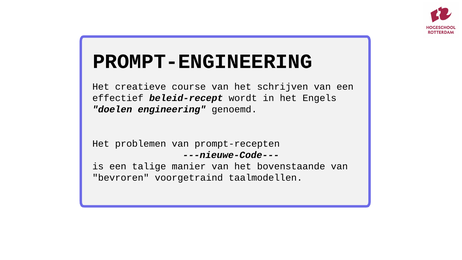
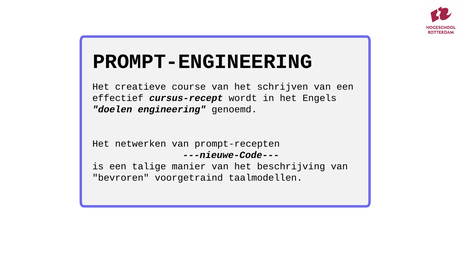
beleid-recept: beleid-recept -> cursus-recept
problemen: problemen -> netwerken
bovenstaande: bovenstaande -> beschrijving
